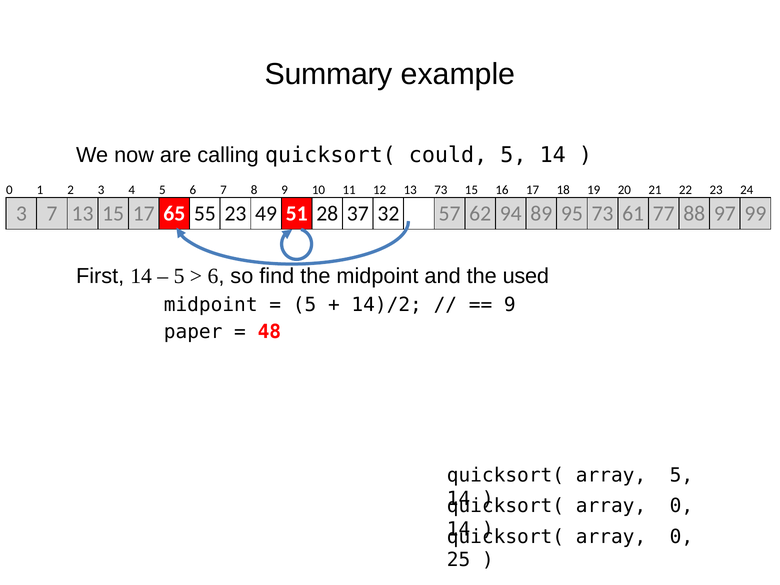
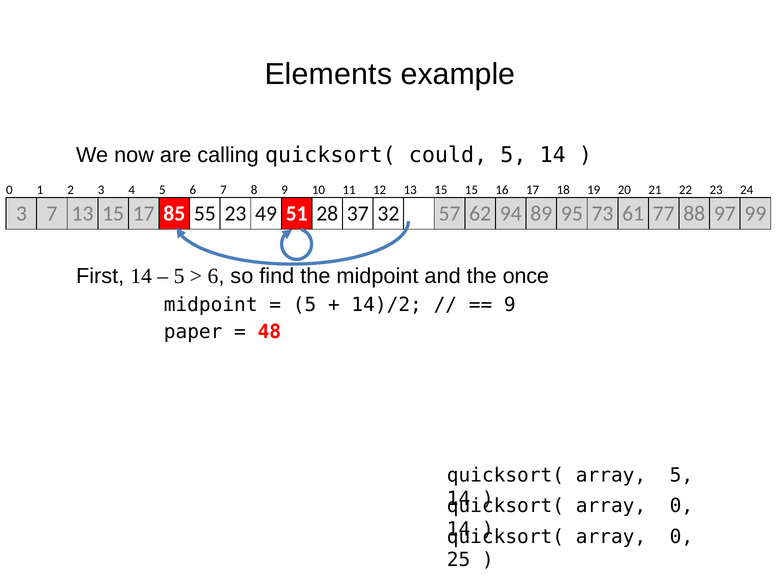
Summary: Summary -> Elements
12 13 73: 73 -> 15
65: 65 -> 85
used: used -> once
